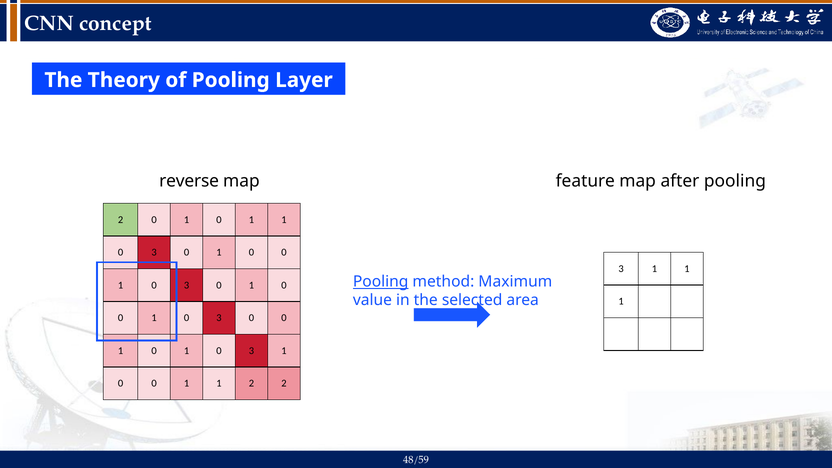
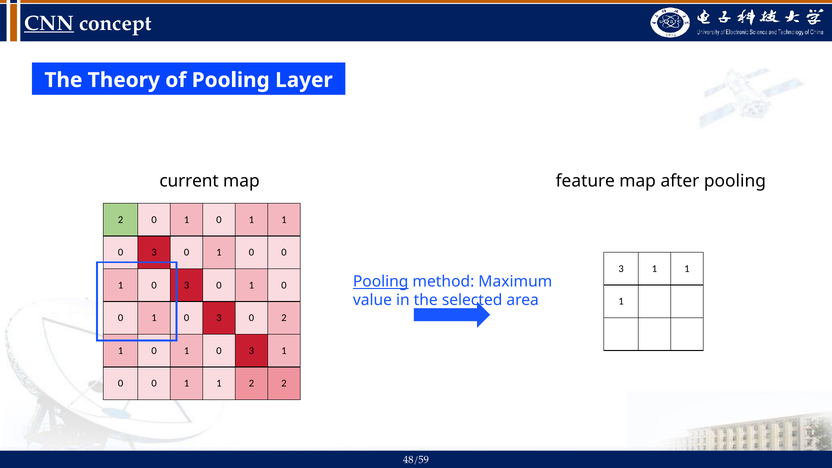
CNN underline: none -> present
reverse: reverse -> current
3 0 0: 0 -> 2
